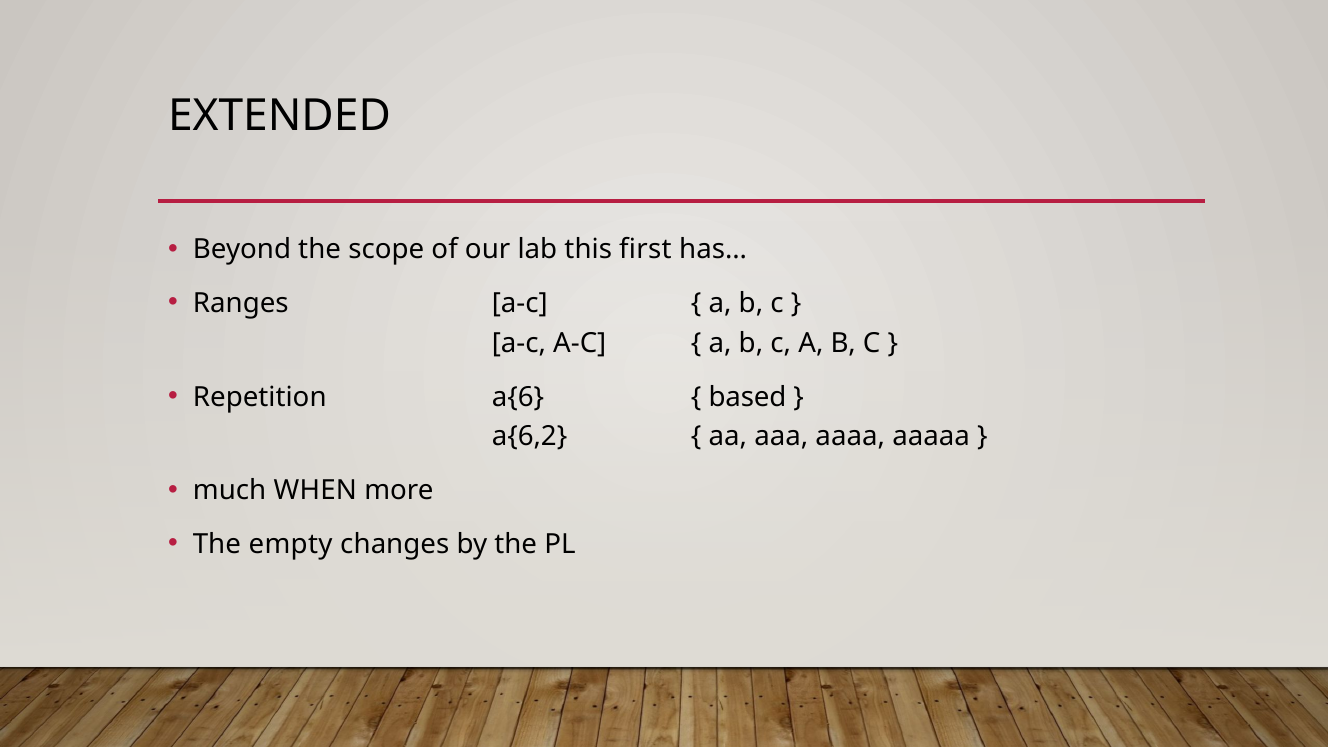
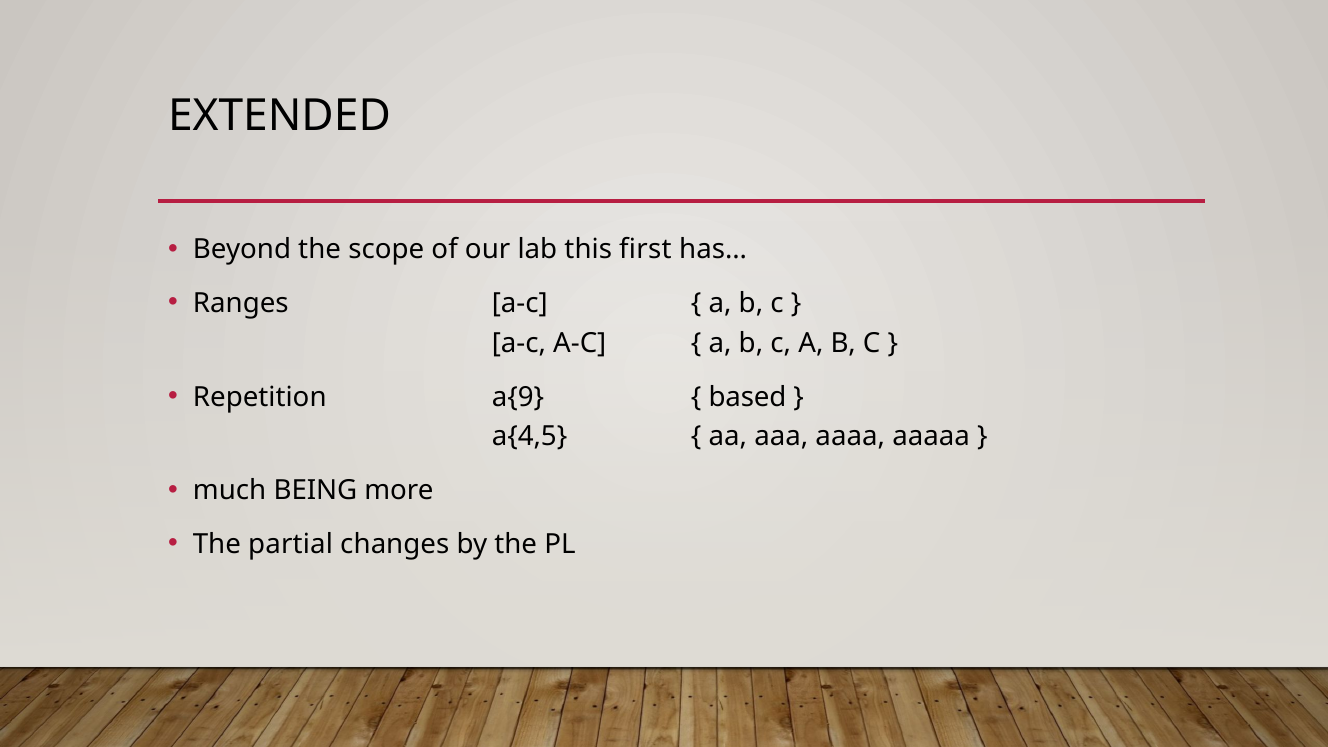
a{6: a{6 -> a{9
a{6,2: a{6,2 -> a{4,5
WHEN: WHEN -> BEING
empty: empty -> partial
